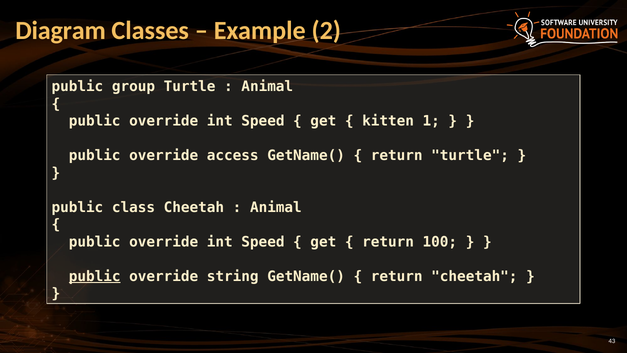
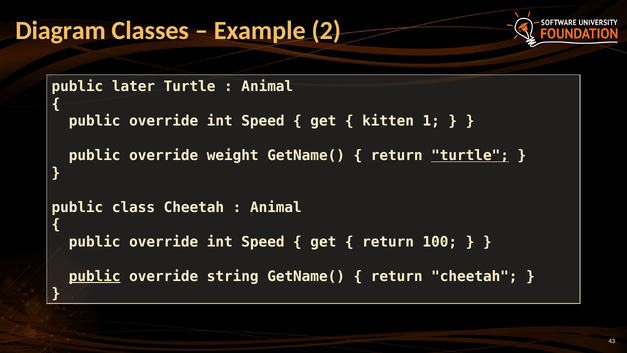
group: group -> later
access: access -> weight
turtle at (470, 155) underline: none -> present
